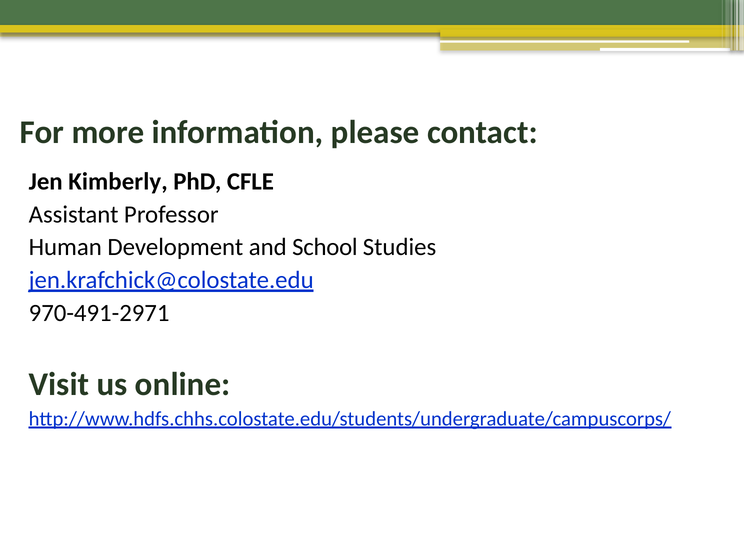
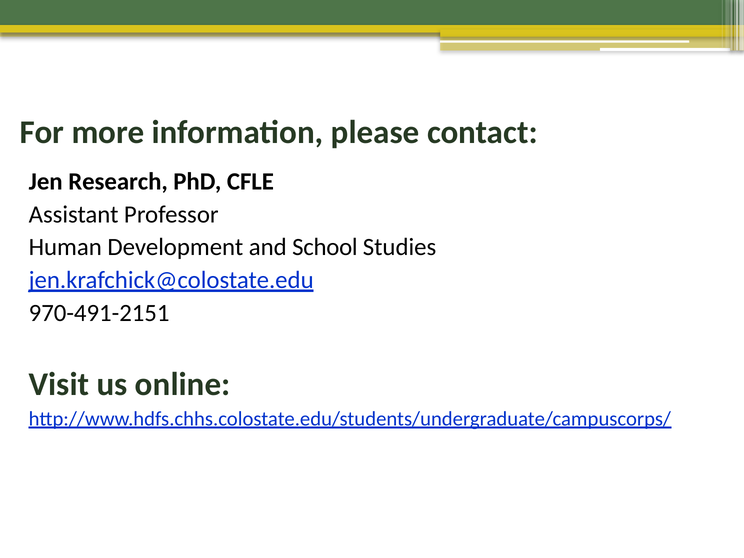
Kimberly: Kimberly -> Research
970-491-2971: 970-491-2971 -> 970-491-2151
